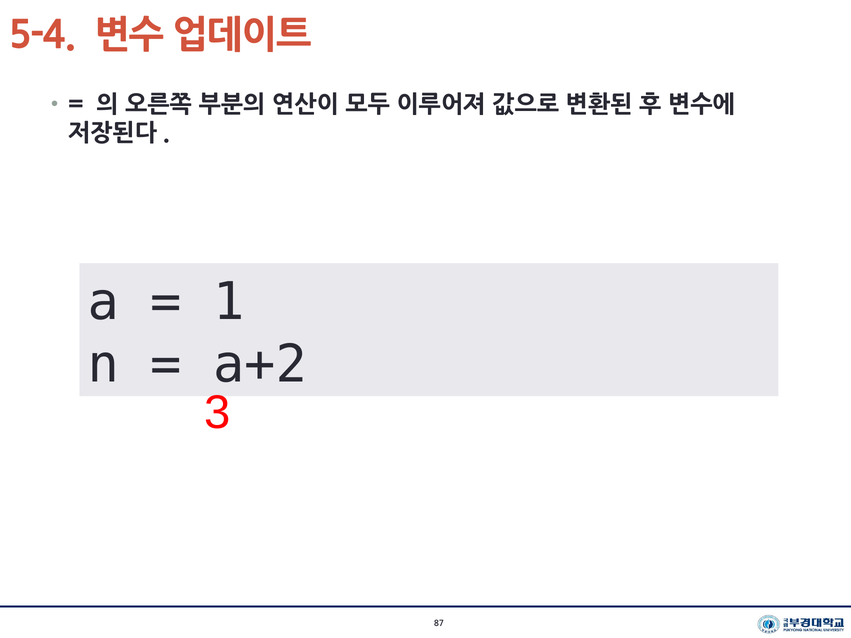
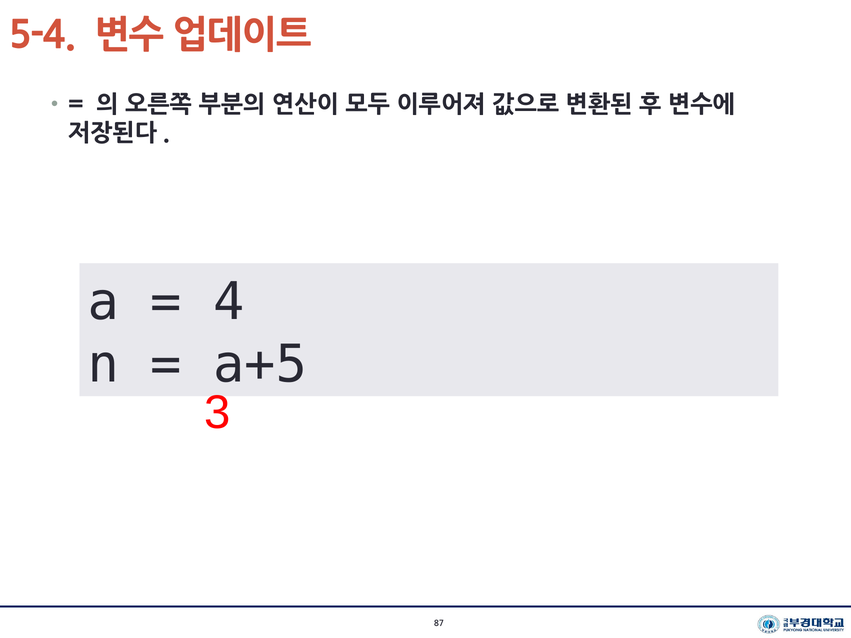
1: 1 -> 4
a+2: a+2 -> a+5
